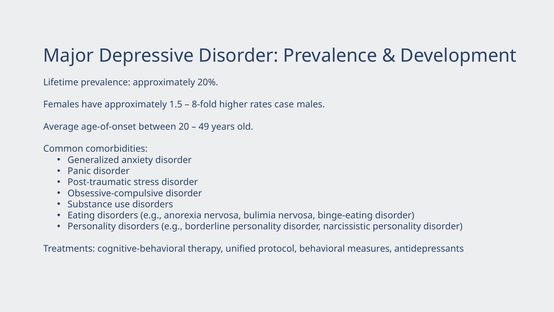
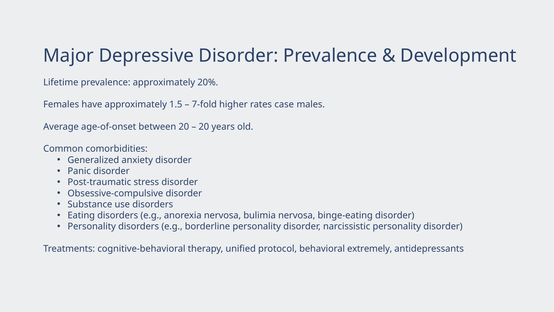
8-fold: 8-fold -> 7-fold
49 at (204, 127): 49 -> 20
measures: measures -> extremely
